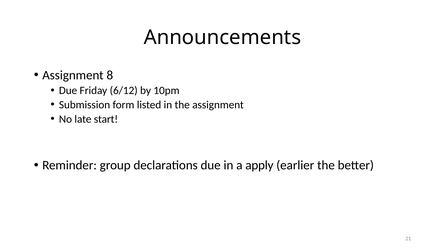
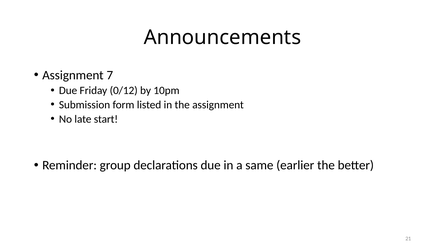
8: 8 -> 7
6/12: 6/12 -> 0/12
apply: apply -> same
